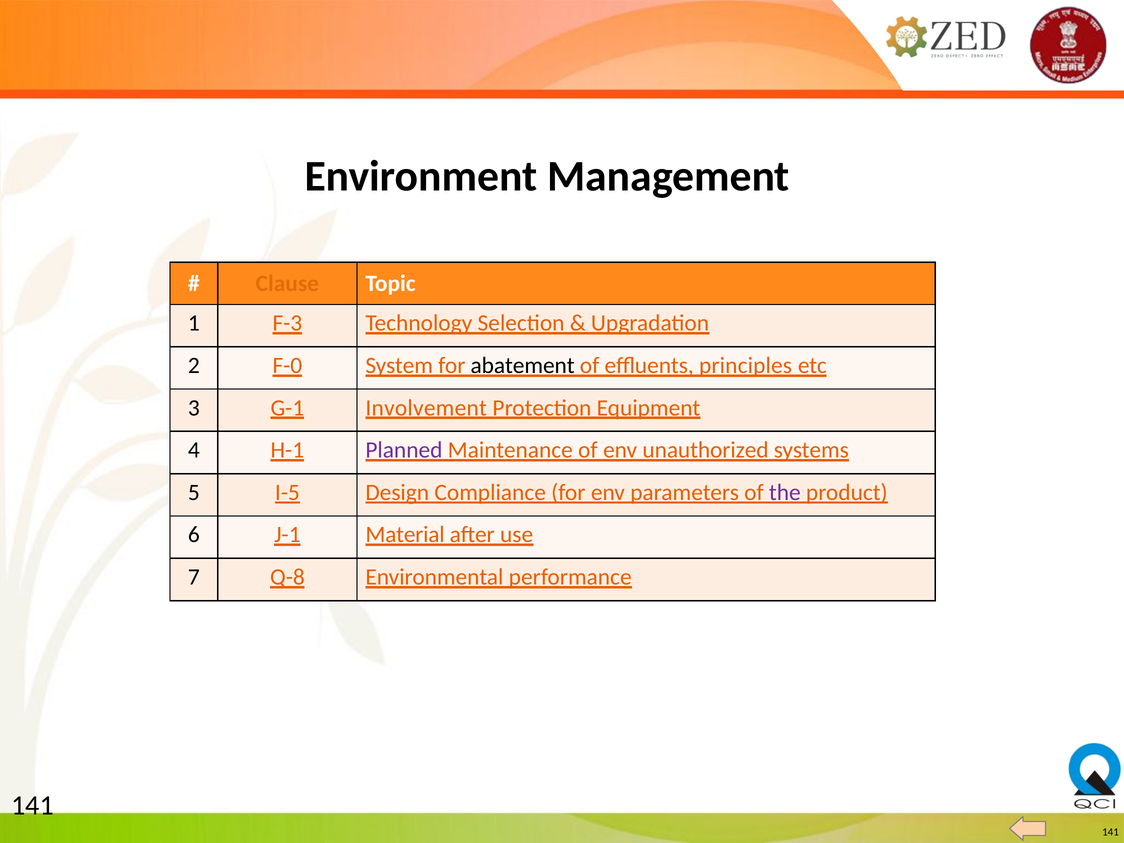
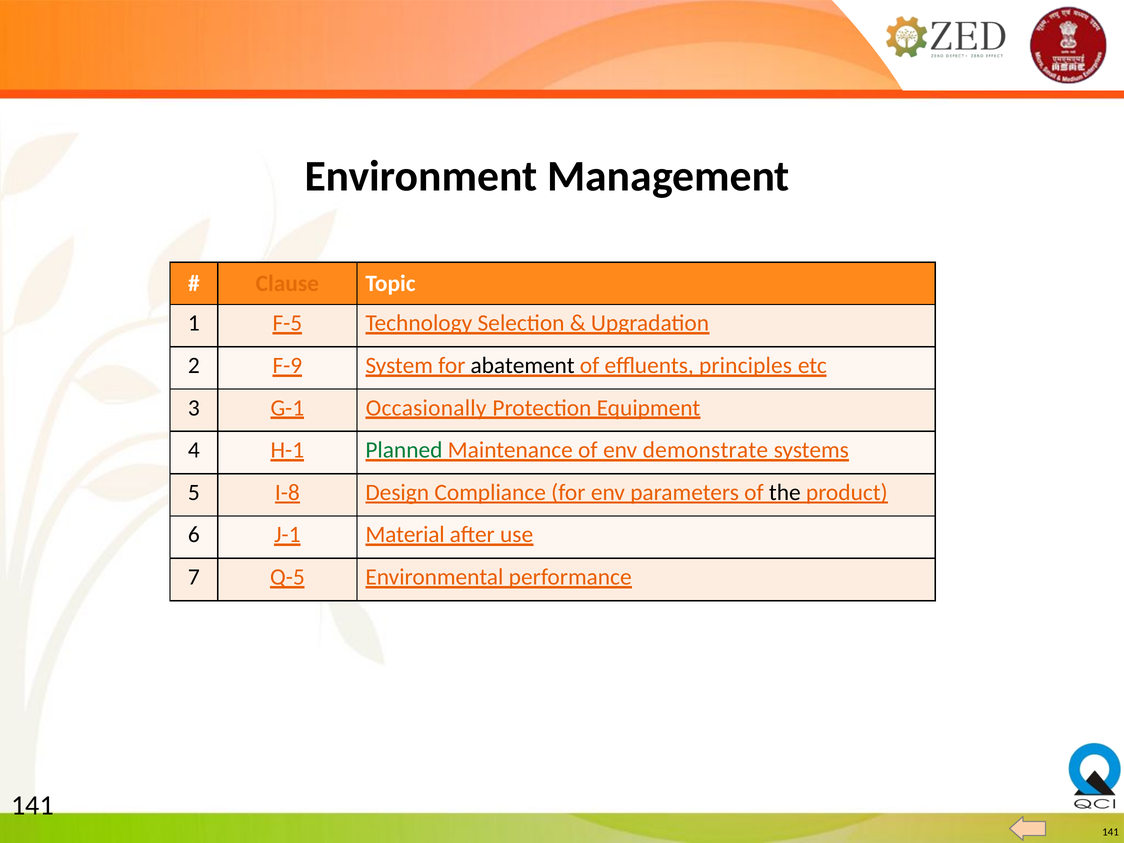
F-3: F-3 -> F-5
F-0: F-0 -> F-9
Involvement: Involvement -> Occasionally
Planned colour: purple -> green
unauthorized: unauthorized -> demonstrate
I-5: I-5 -> I-8
the colour: purple -> black
Q-8: Q-8 -> Q-5
